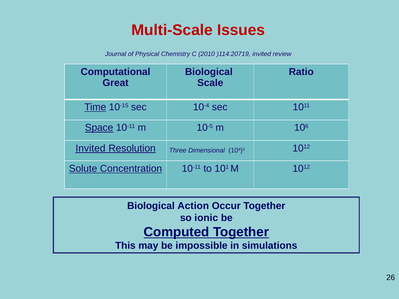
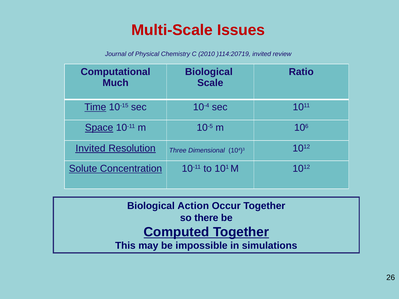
Great: Great -> Much
ionic: ionic -> there
